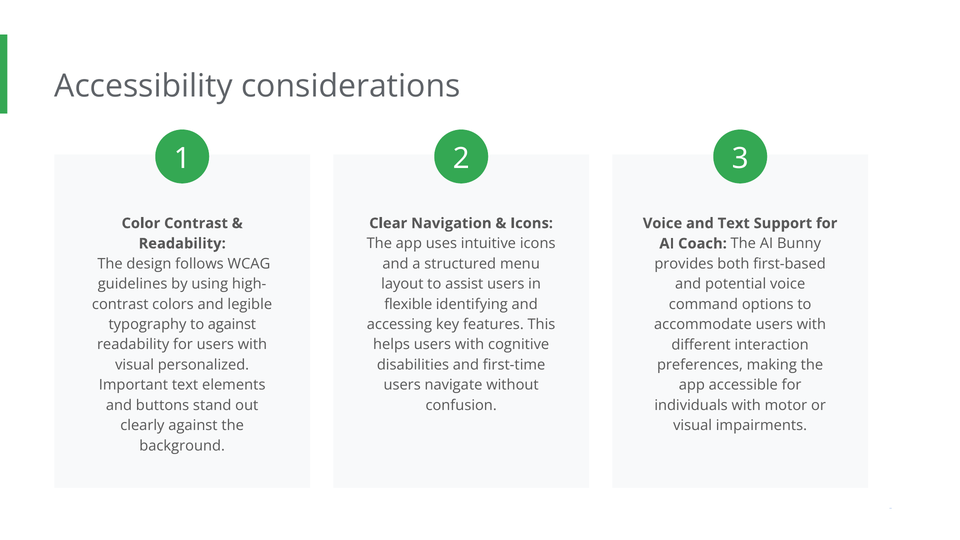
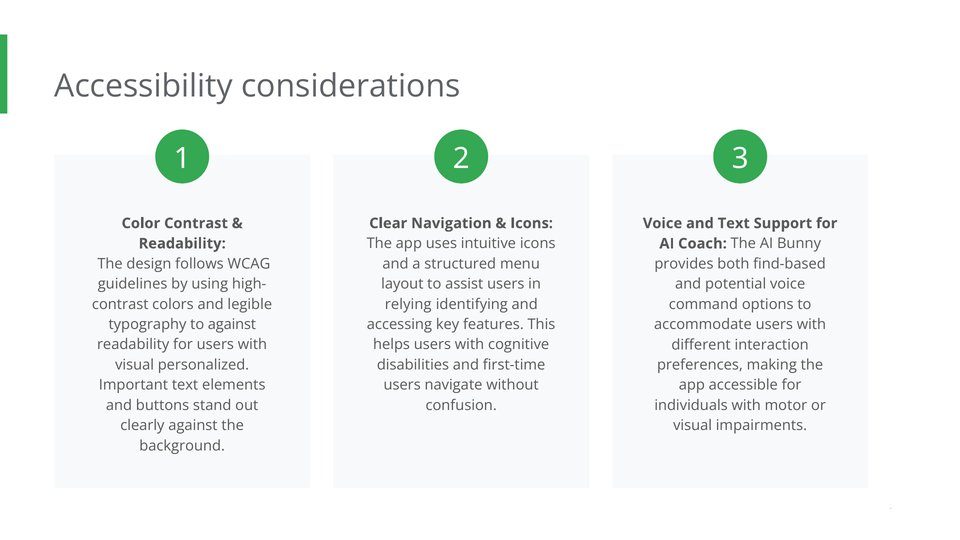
first-based: first-based -> find-based
flexible: flexible -> relying
